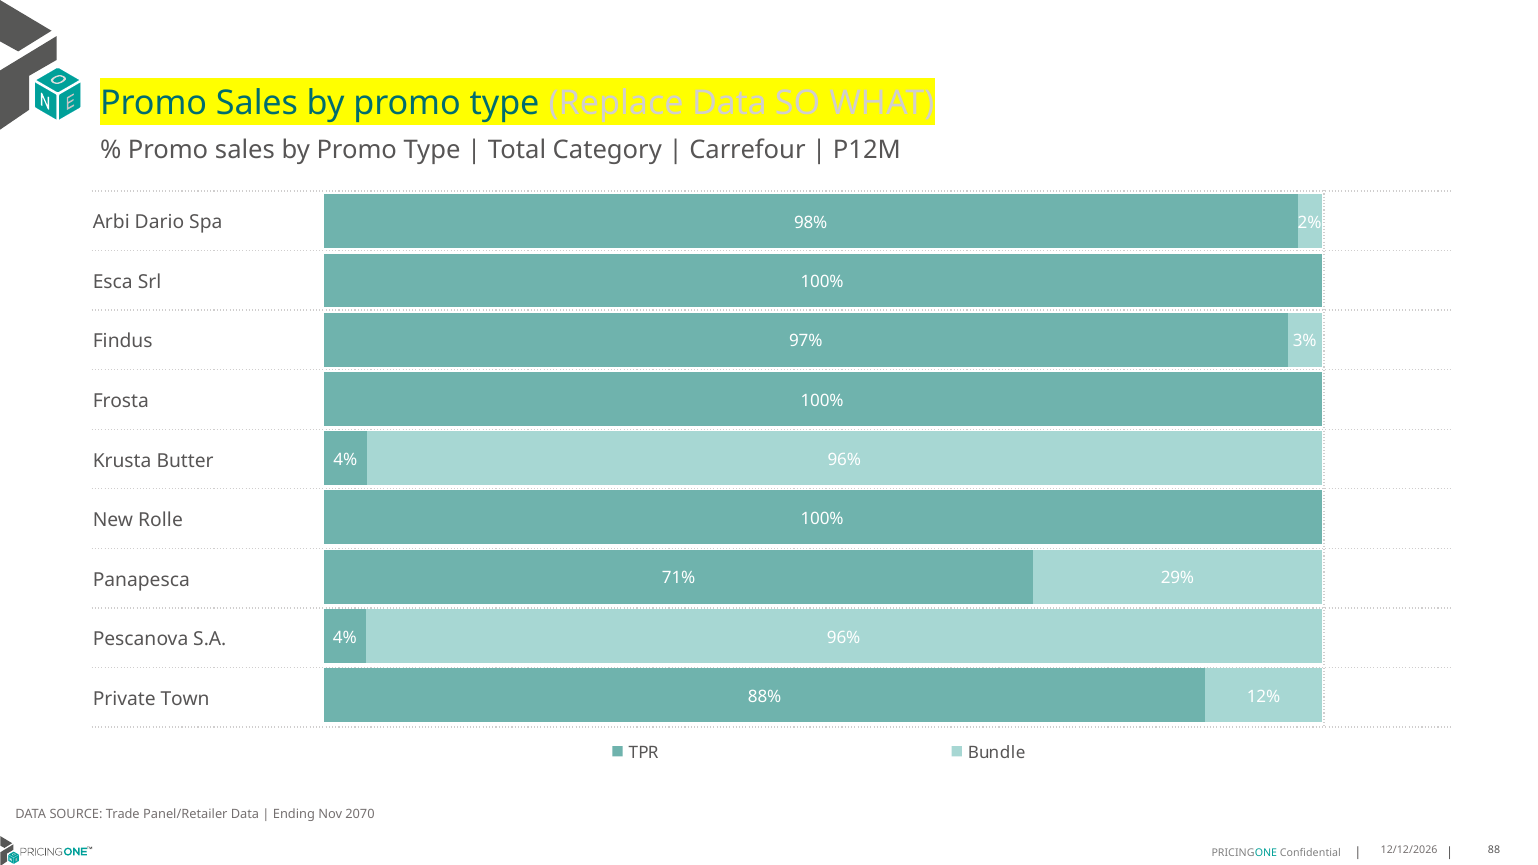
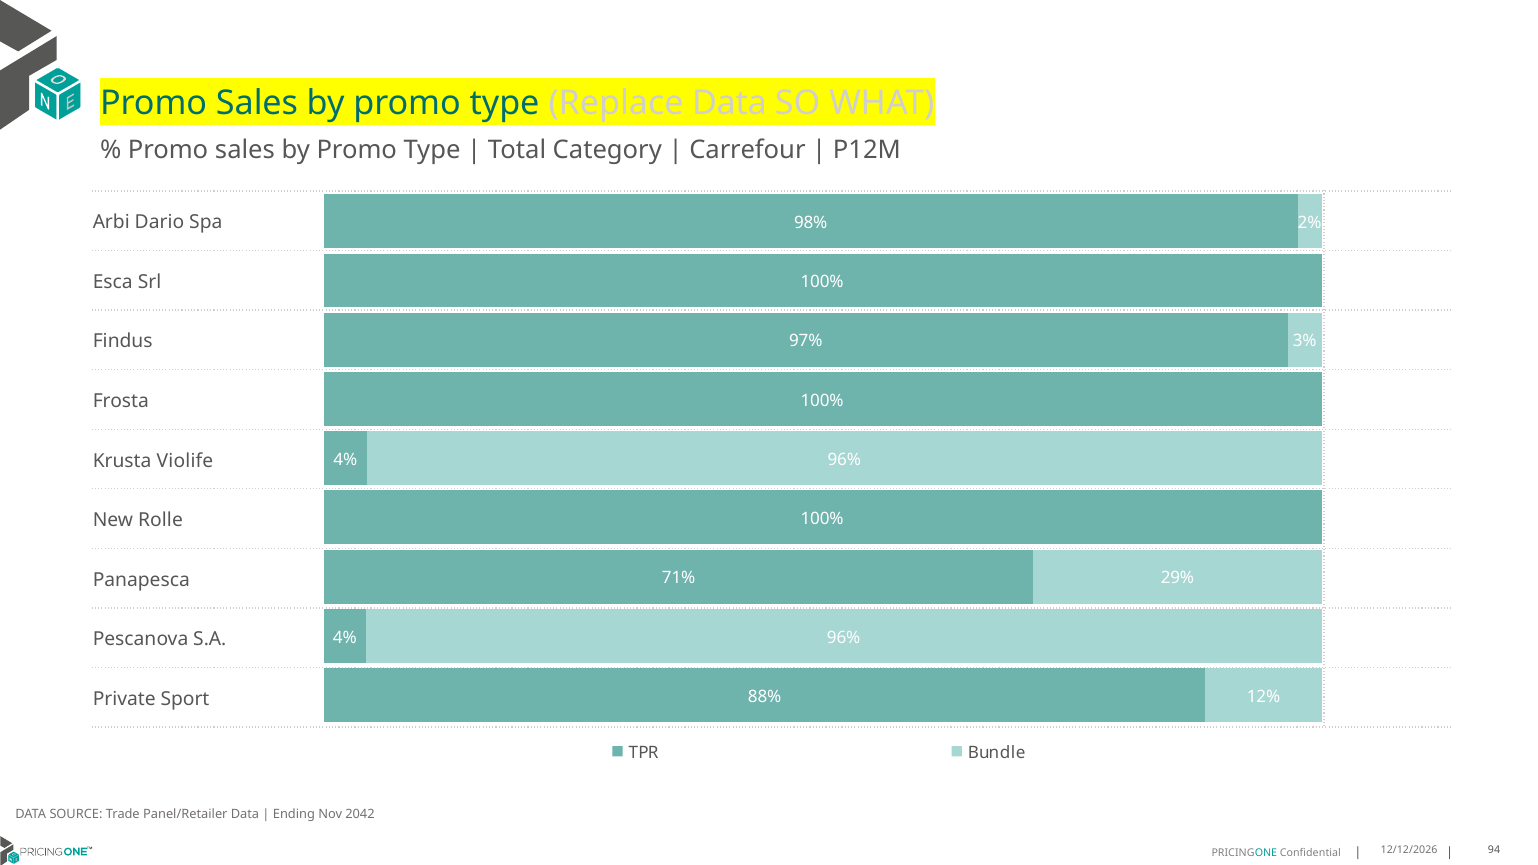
Butter: Butter -> Violife
Town: Town -> Sport
2070: 2070 -> 2042
88: 88 -> 94
